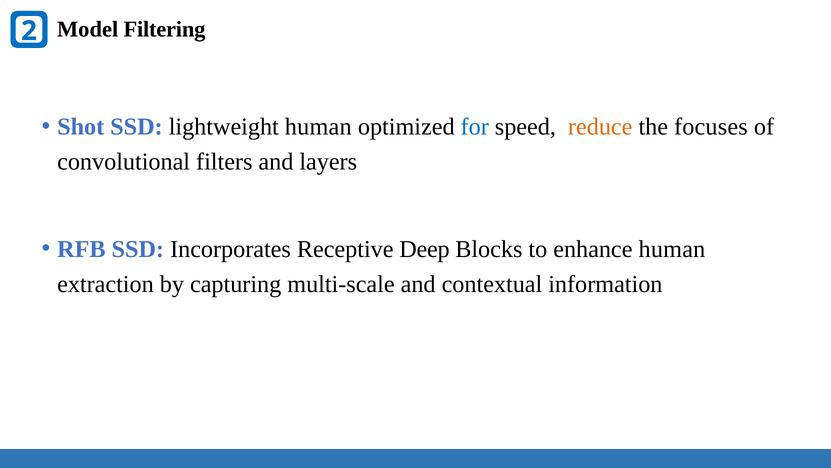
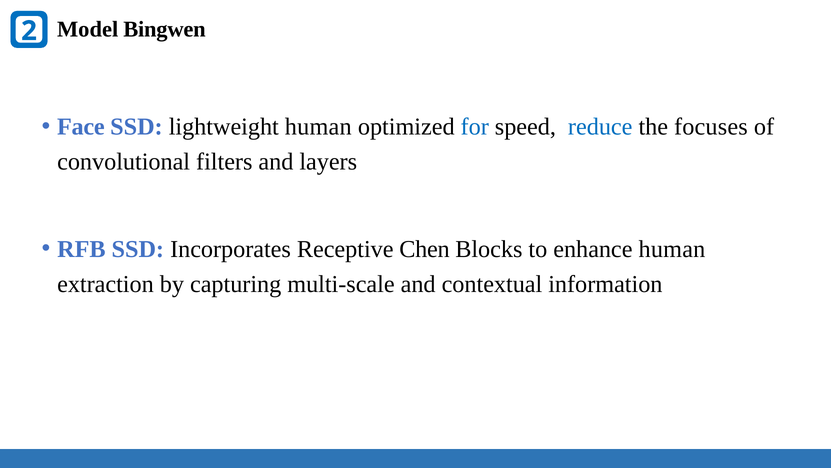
Filtering: Filtering -> Bingwen
Shot: Shot -> Face
reduce colour: orange -> blue
Deep: Deep -> Chen
